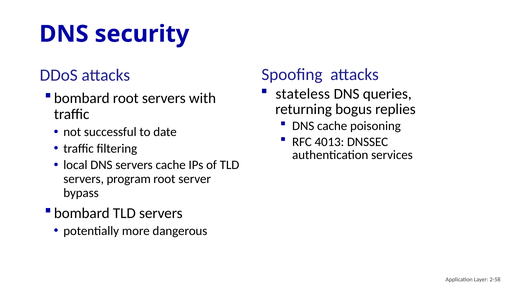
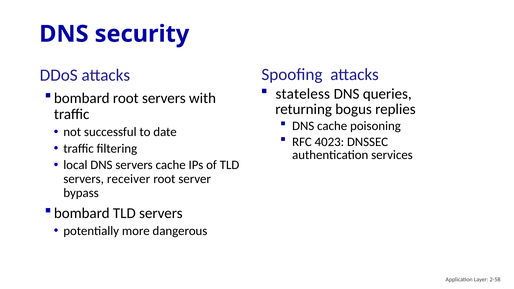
4013: 4013 -> 4023
program: program -> receiver
